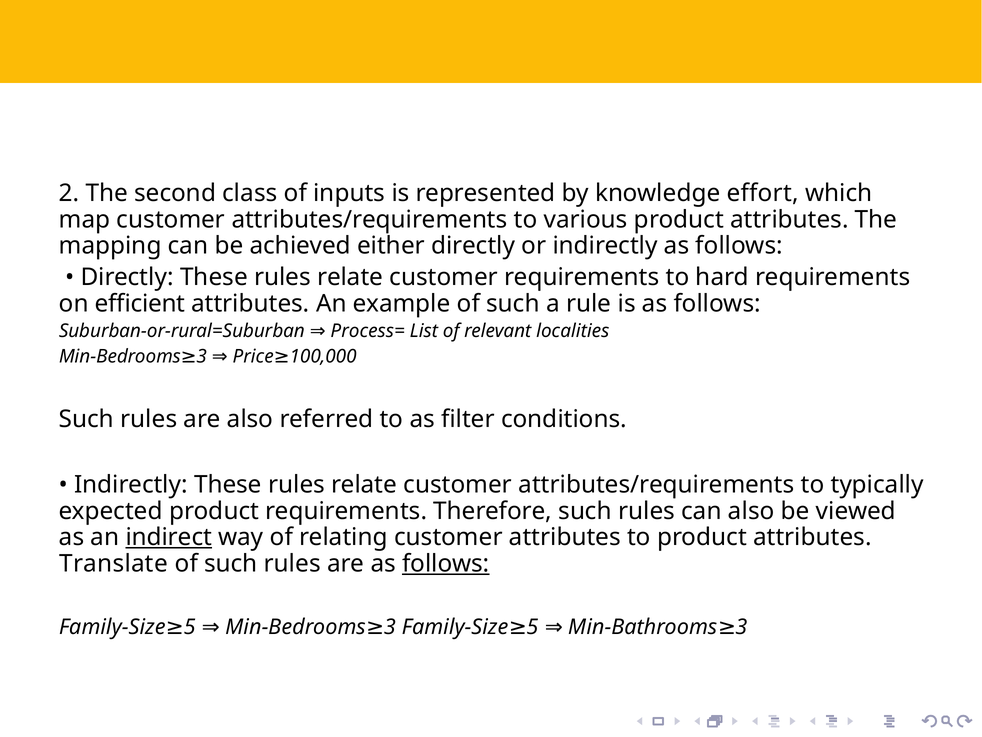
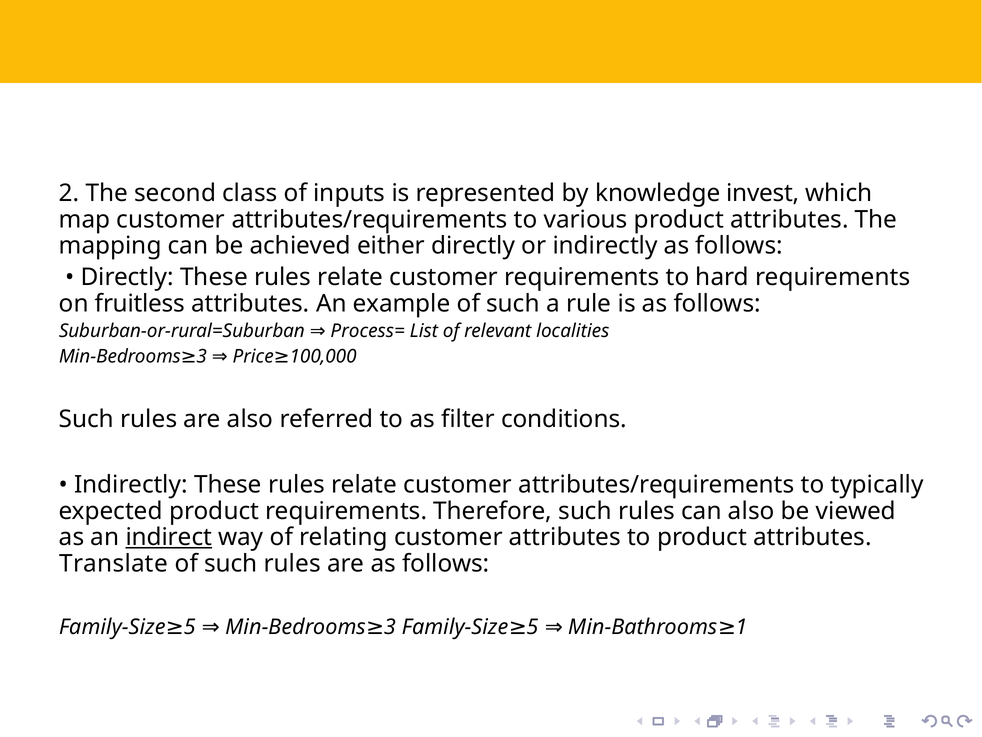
effort: effort -> invest
efficient: efficient -> fruitless
follows at (446, 564) underline: present -> none
3 at (741, 627): 3 -> 1
